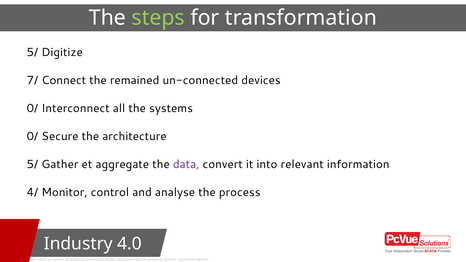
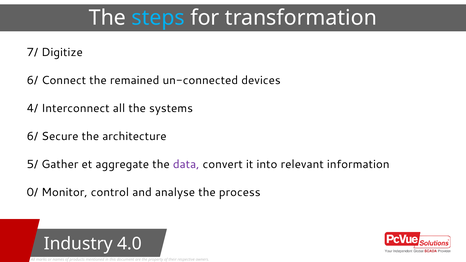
steps colour: light green -> light blue
5/ at (32, 53): 5/ -> 7/
7/ at (32, 80): 7/ -> 6/
0/ at (32, 108): 0/ -> 4/
0/ at (32, 136): 0/ -> 6/
4/: 4/ -> 0/
